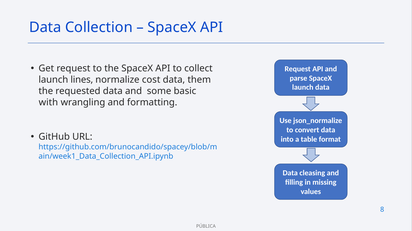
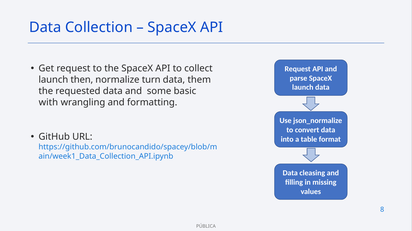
lines: lines -> then
cost: cost -> turn
